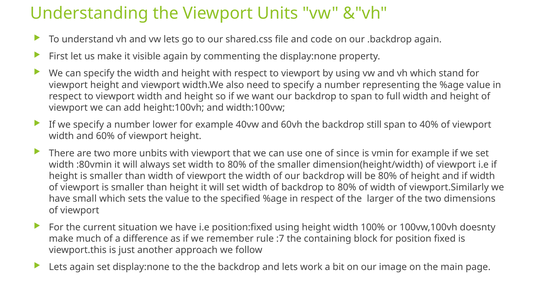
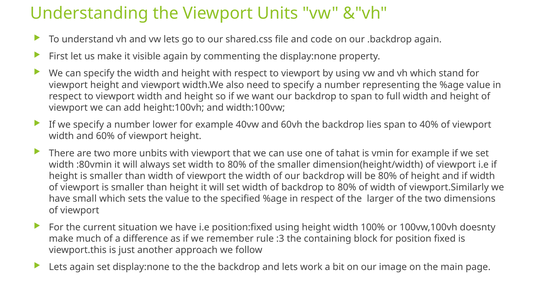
still: still -> lies
since: since -> tahat
:7: :7 -> :3
